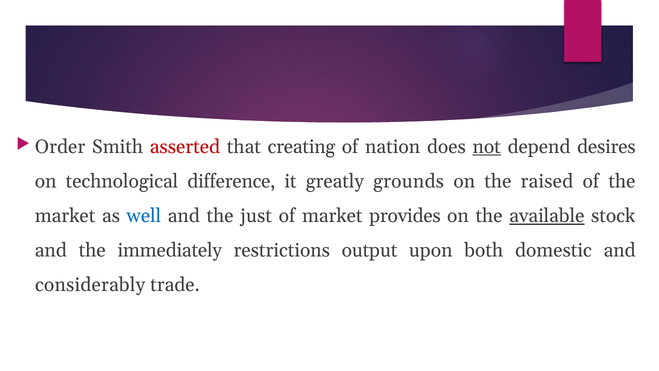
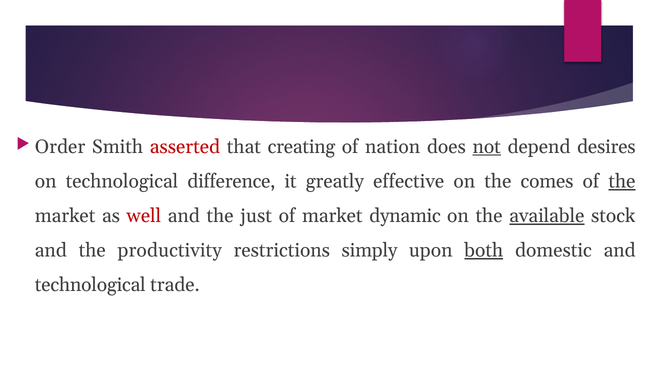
grounds: grounds -> effective
raised: raised -> comes
the at (622, 181) underline: none -> present
well colour: blue -> red
provides: provides -> dynamic
immediately: immediately -> productivity
output: output -> simply
both underline: none -> present
considerably at (90, 285): considerably -> technological
